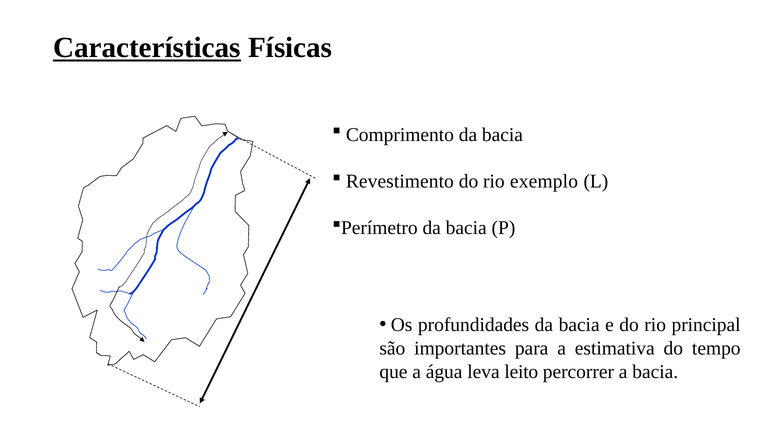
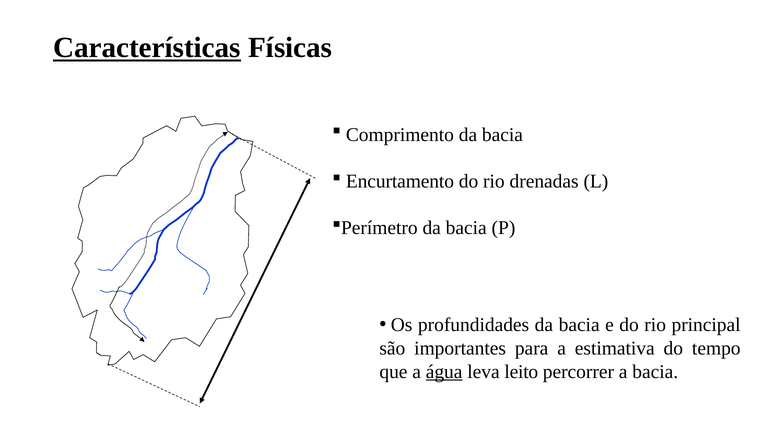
Revestimento: Revestimento -> Encurtamento
exemplo: exemplo -> drenadas
água underline: none -> present
